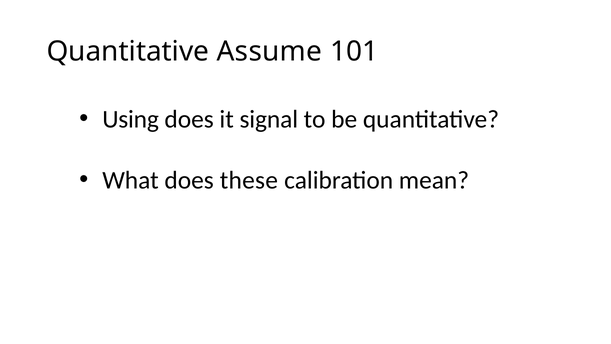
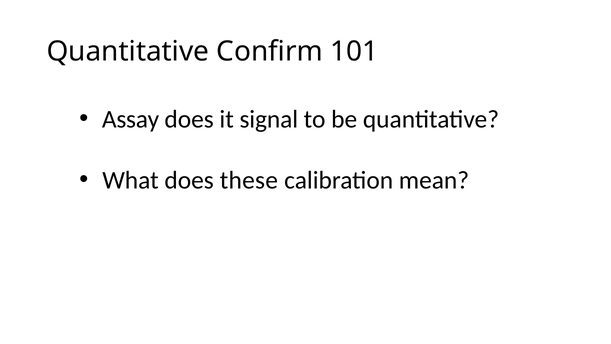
Assume: Assume -> Confirm
Using: Using -> Assay
